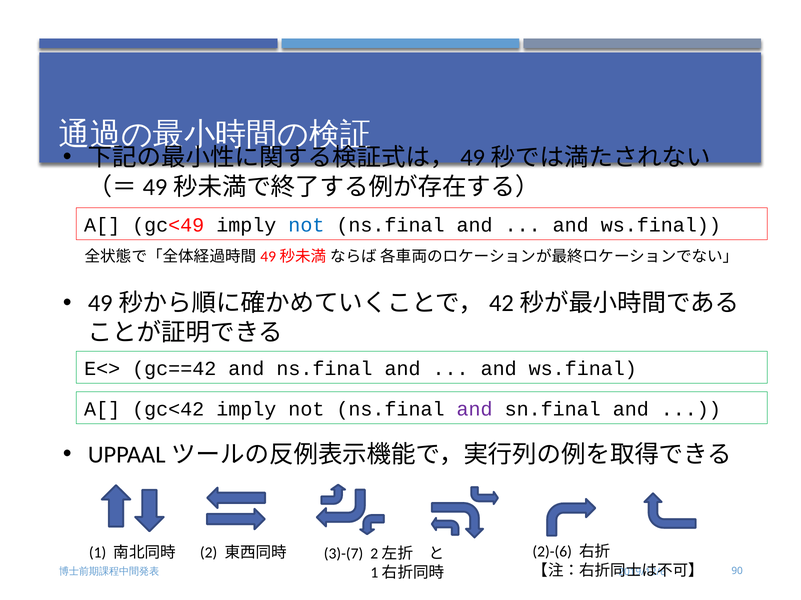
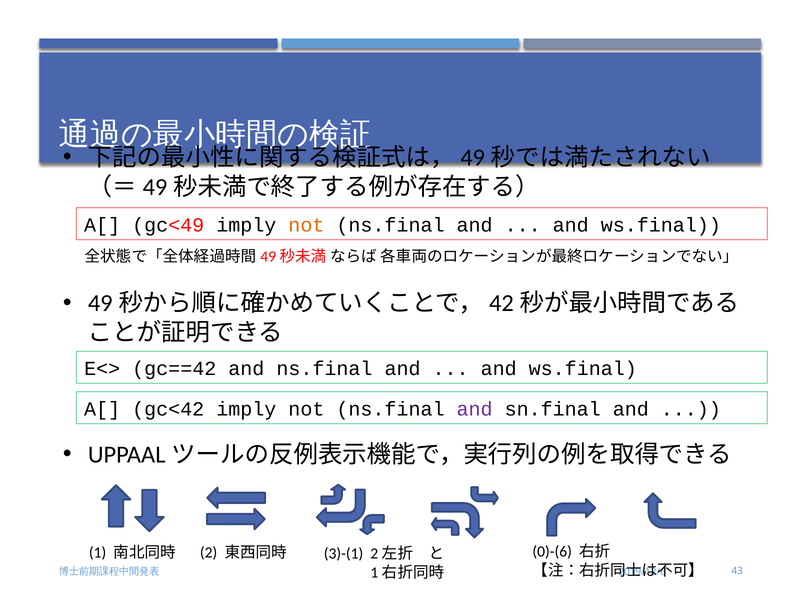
not at (306, 226) colour: blue -> orange
2)-(6: 2)-(6 -> 0)-(6
3)-(7: 3)-(7 -> 3)-(1
90: 90 -> 43
